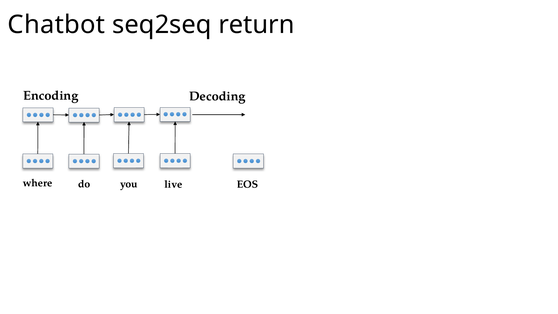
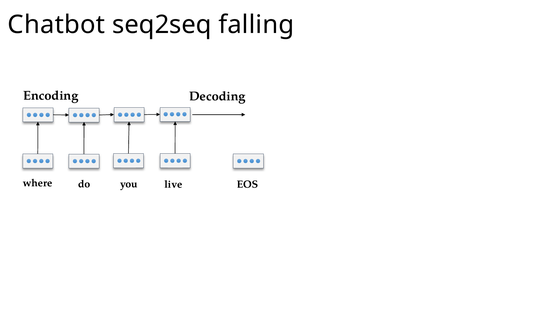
return: return -> falling
